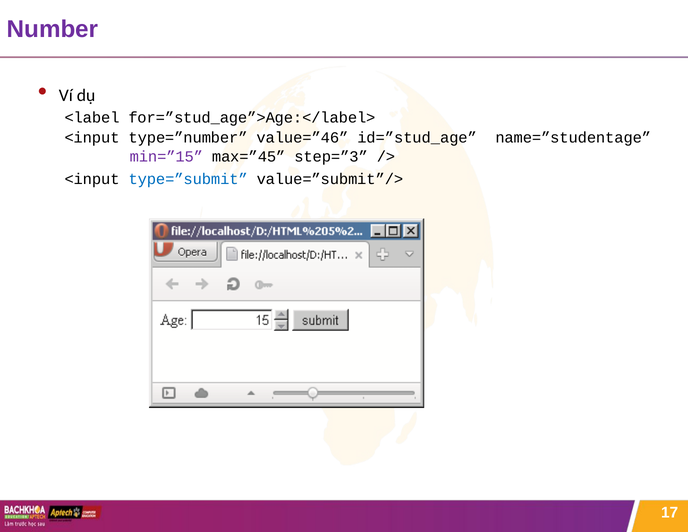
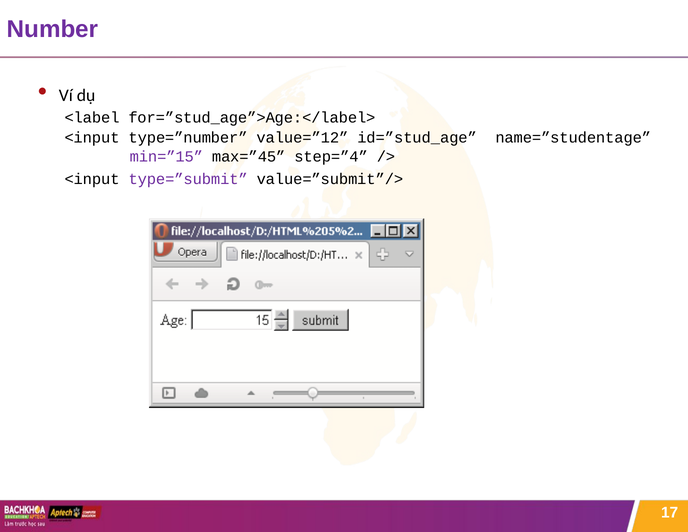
value=”46: value=”46 -> value=”12
step=”3: step=”3 -> step=”4
type=”submit colour: blue -> purple
